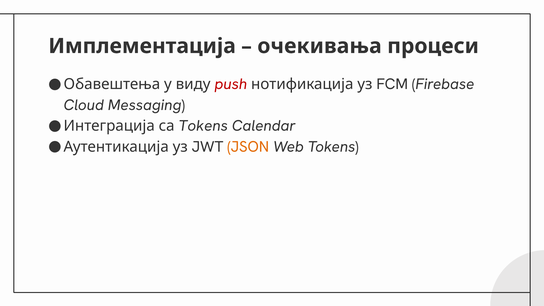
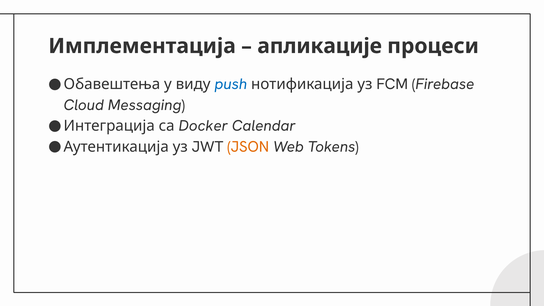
очекивања: очекивања -> апликације
push colour: red -> blue
са Tokens: Tokens -> Docker
